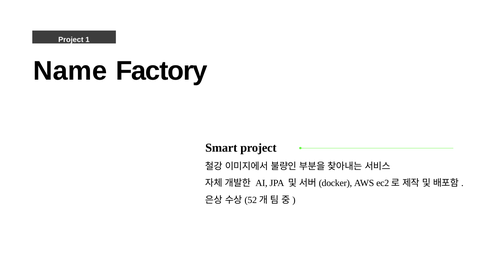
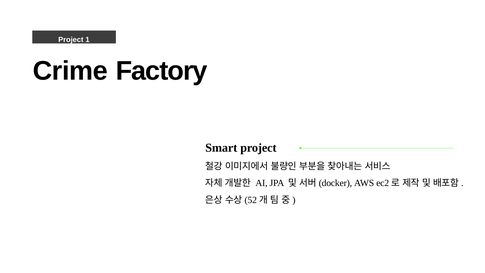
Name: Name -> Crime
